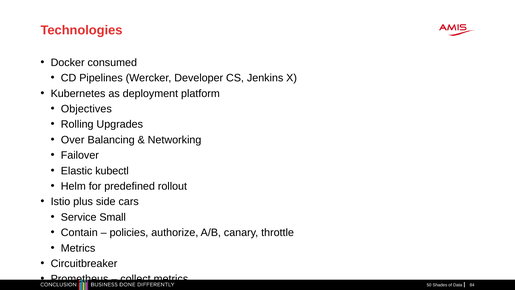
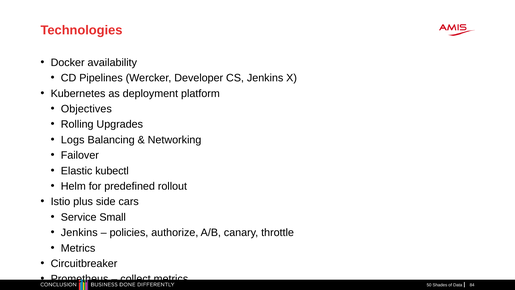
consumed: consumed -> availability
Over: Over -> Logs
Contain at (79, 232): Contain -> Jenkins
